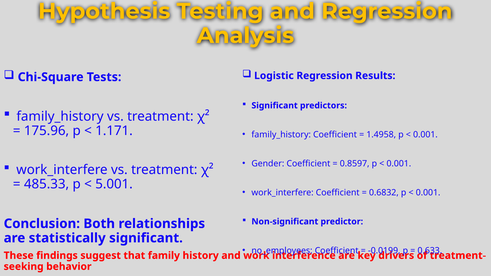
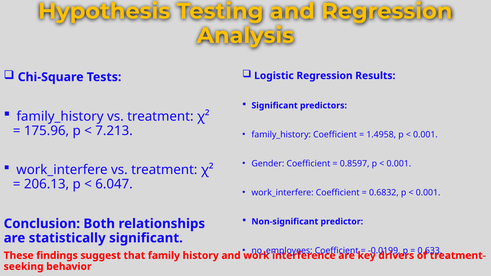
1.171: 1.171 -> 7.213
485.33: 485.33 -> 206.13
5.001: 5.001 -> 6.047
